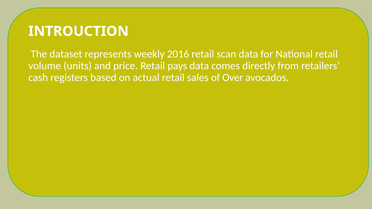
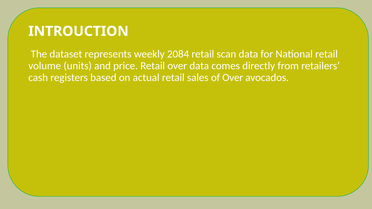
2016: 2016 -> 2084
Retail pays: pays -> over
